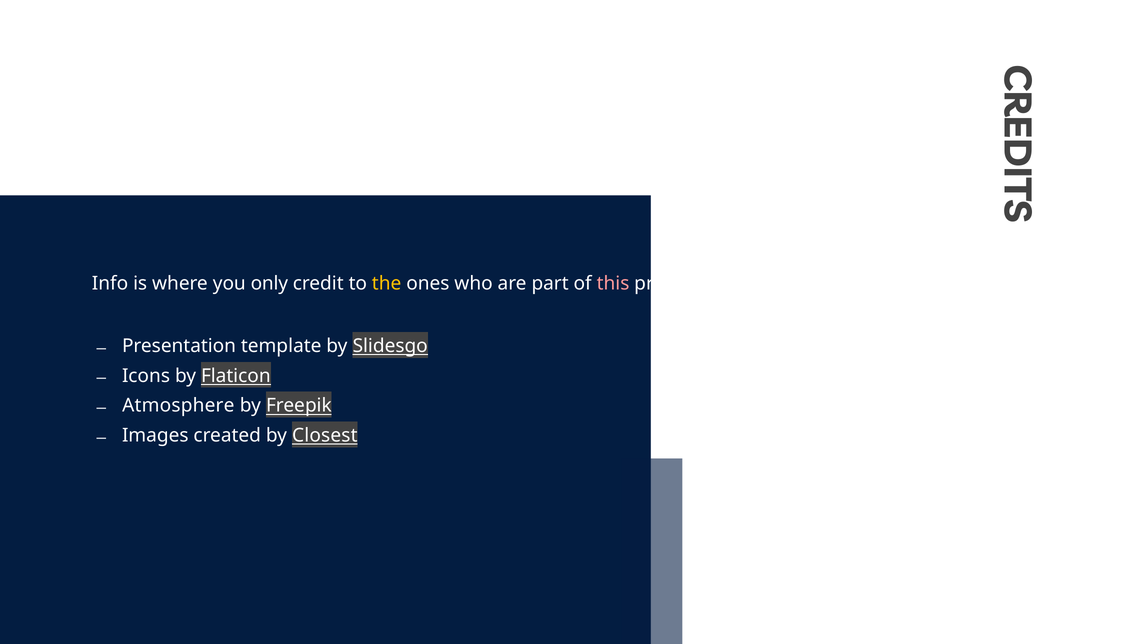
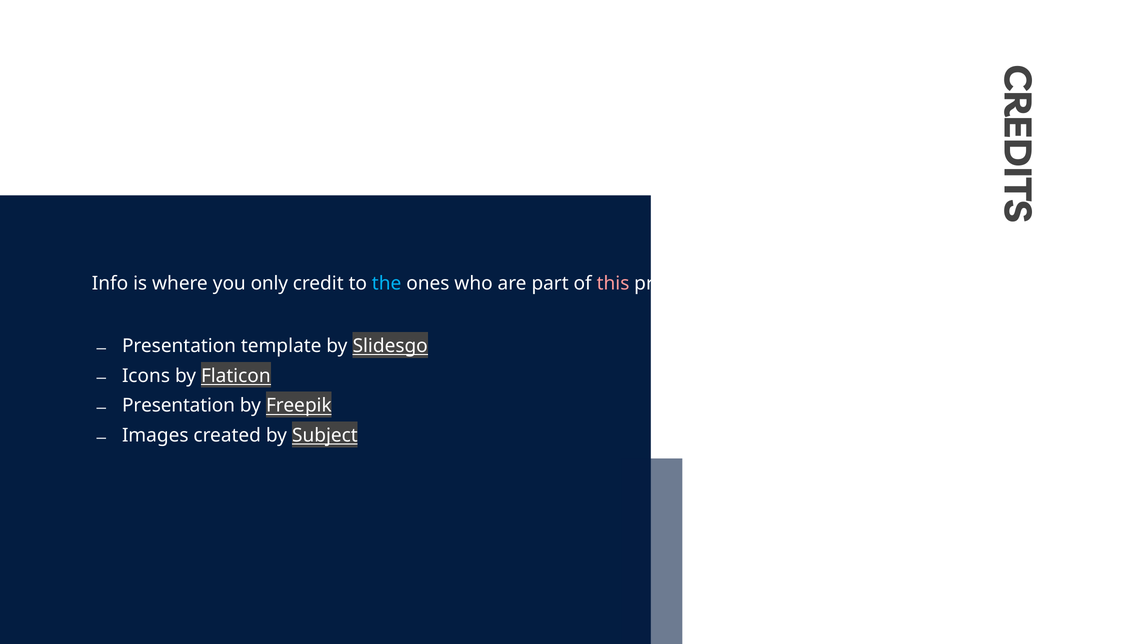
the colour: yellow -> light blue
Atmosphere at (178, 406): Atmosphere -> Presentation
Closest: Closest -> Subject
